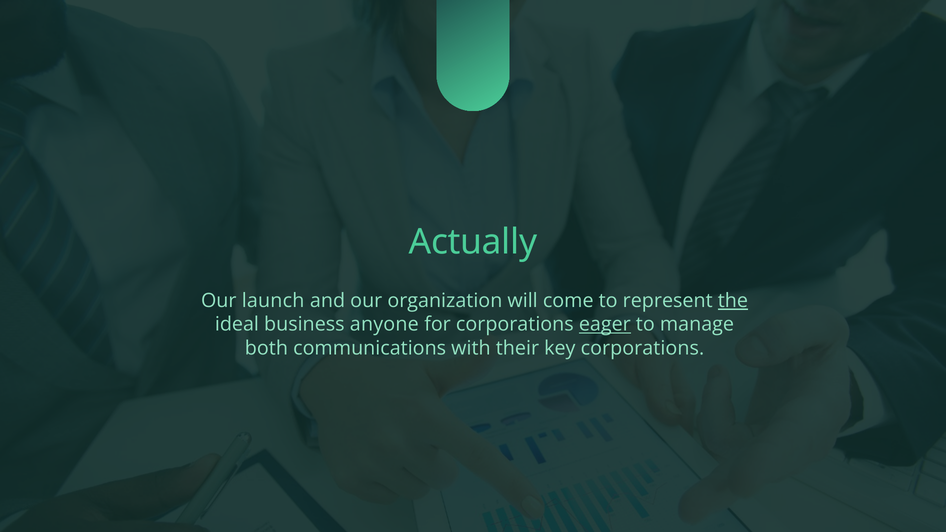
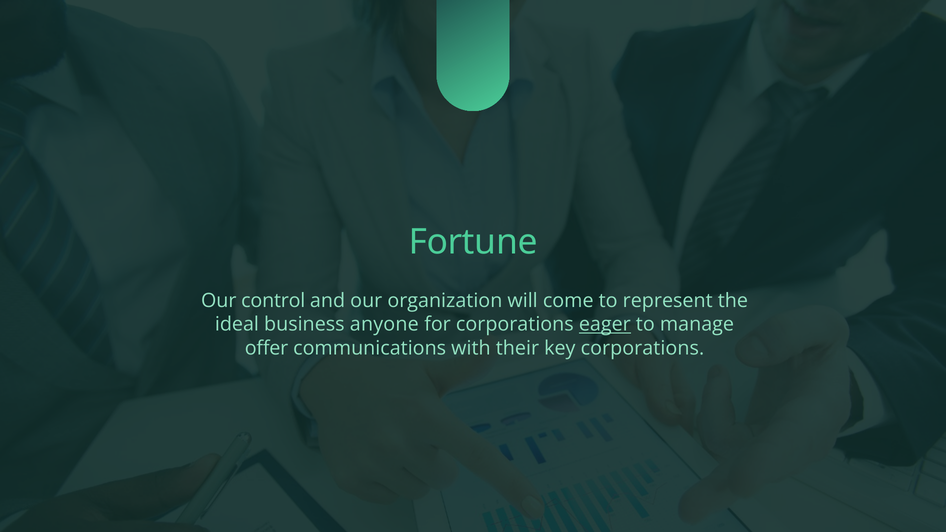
Actually: Actually -> Fortune
launch: launch -> control
the underline: present -> none
both: both -> offer
